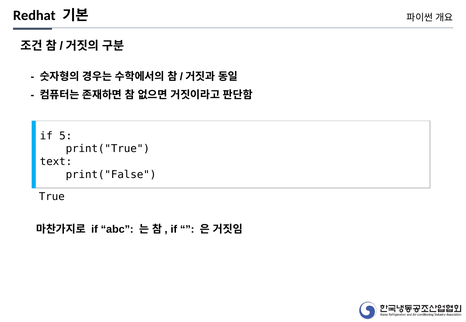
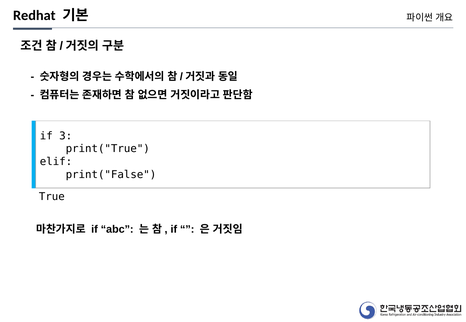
5: 5 -> 3
text: text -> elif
